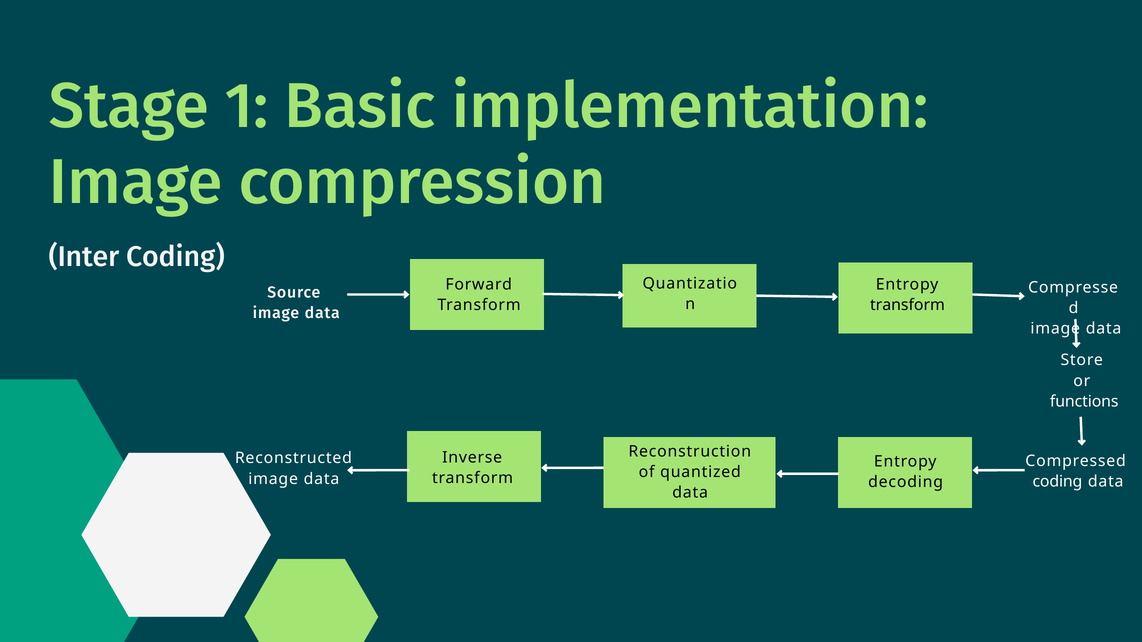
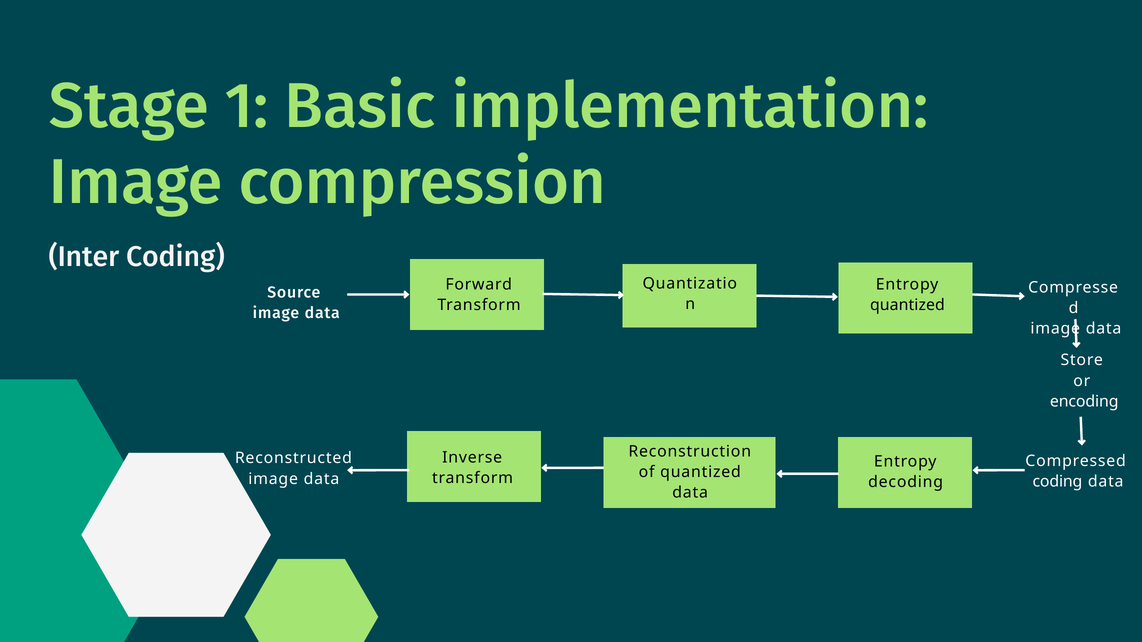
transform at (907, 305): transform -> quantized
functions: functions -> encoding
